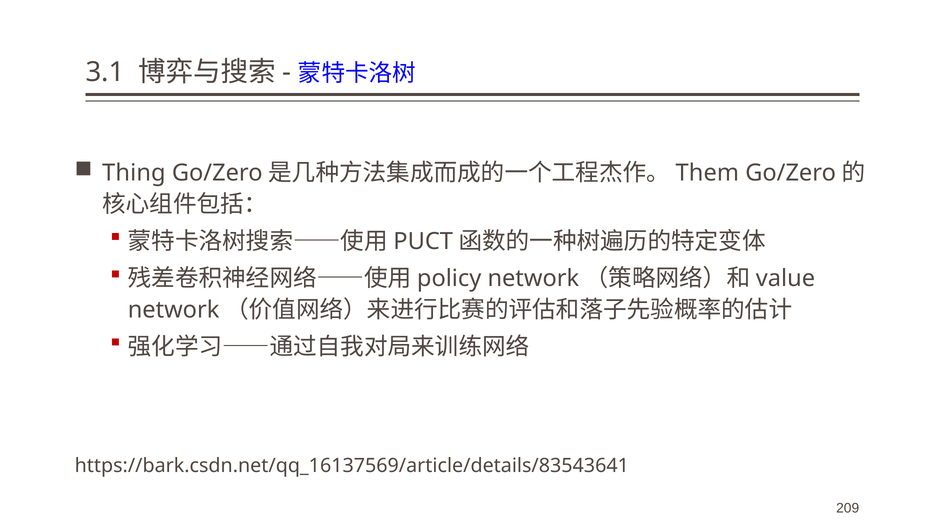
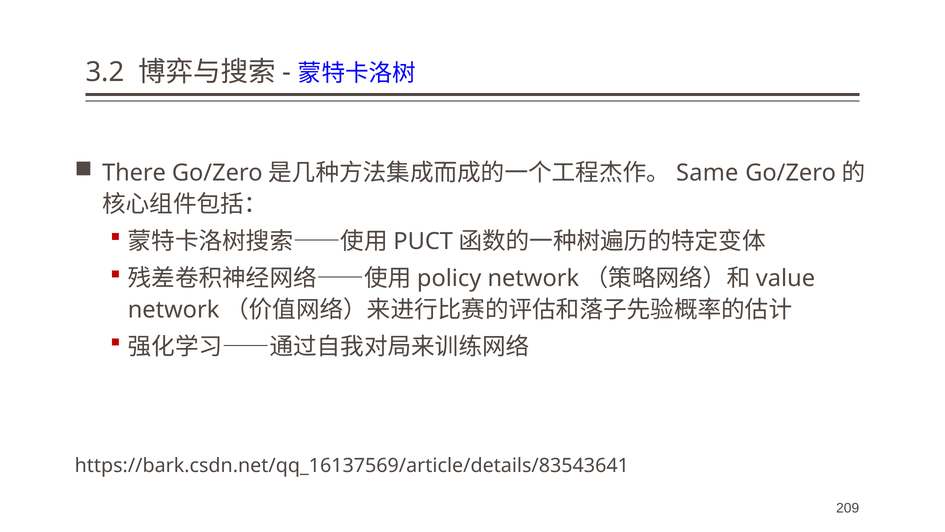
3.1: 3.1 -> 3.2
Thing: Thing -> There
Them: Them -> Same
